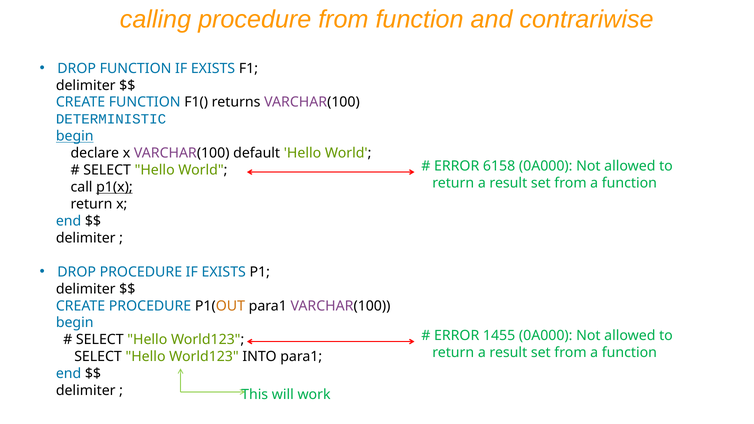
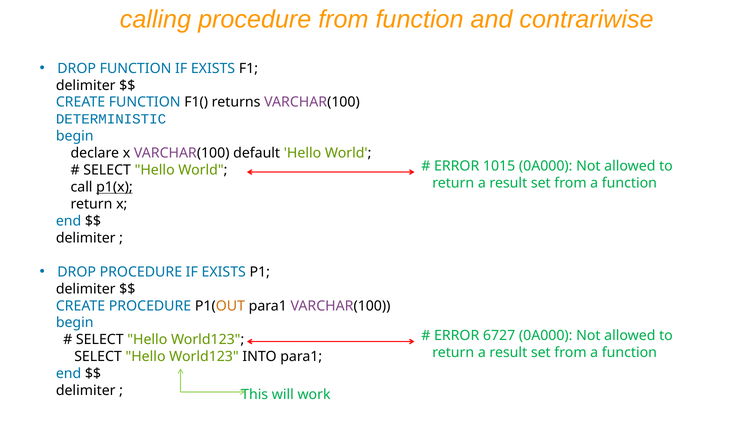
begin at (75, 136) underline: present -> none
6158: 6158 -> 1015
1455: 1455 -> 6727
